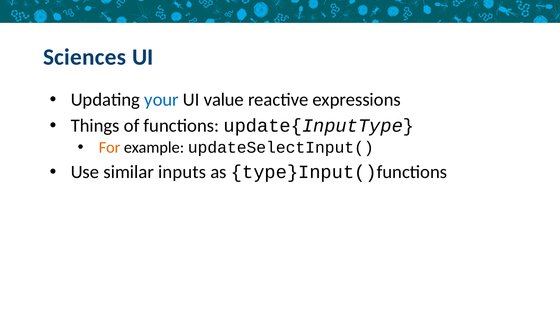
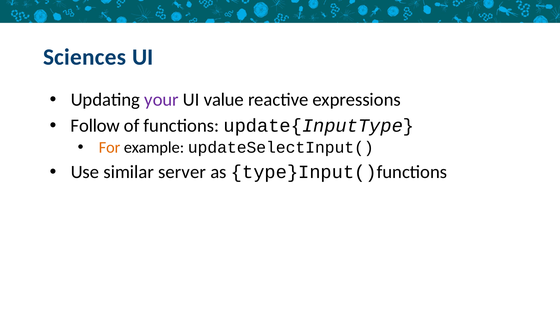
your colour: blue -> purple
Things: Things -> Follow
inputs: inputs -> server
